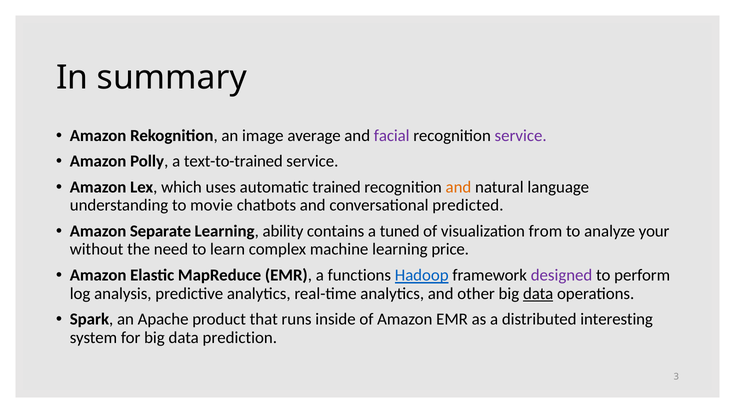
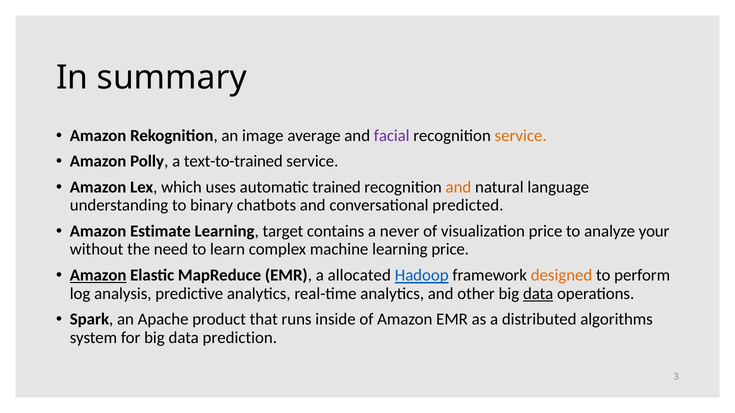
service at (521, 136) colour: purple -> orange
movie: movie -> binary
Separate: Separate -> Estimate
ability: ability -> target
tuned: tuned -> never
visualization from: from -> price
Amazon at (98, 276) underline: none -> present
functions: functions -> allocated
designed colour: purple -> orange
interesting: interesting -> algorithms
